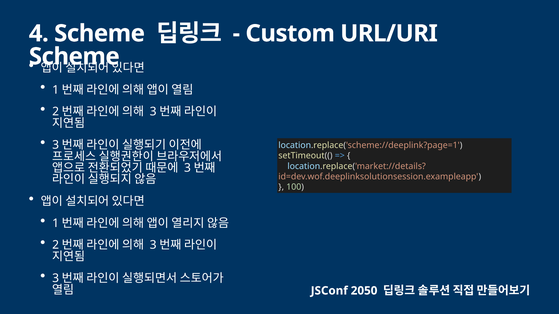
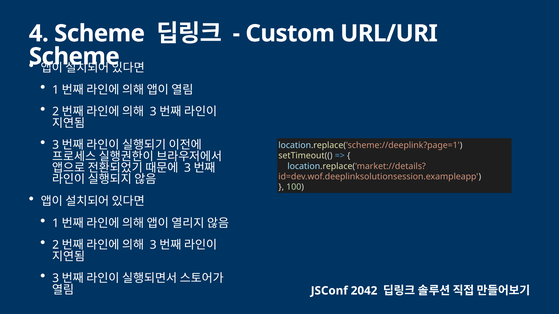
2050: 2050 -> 2042
